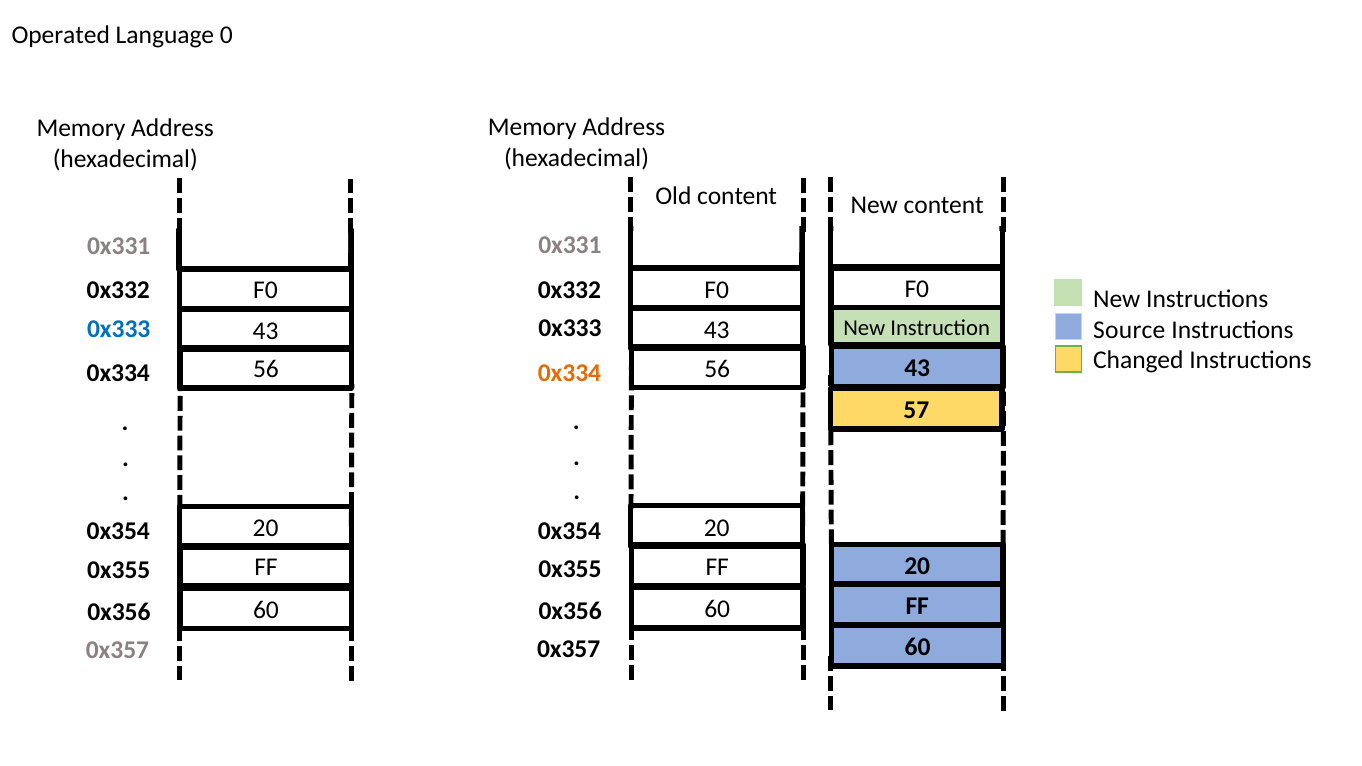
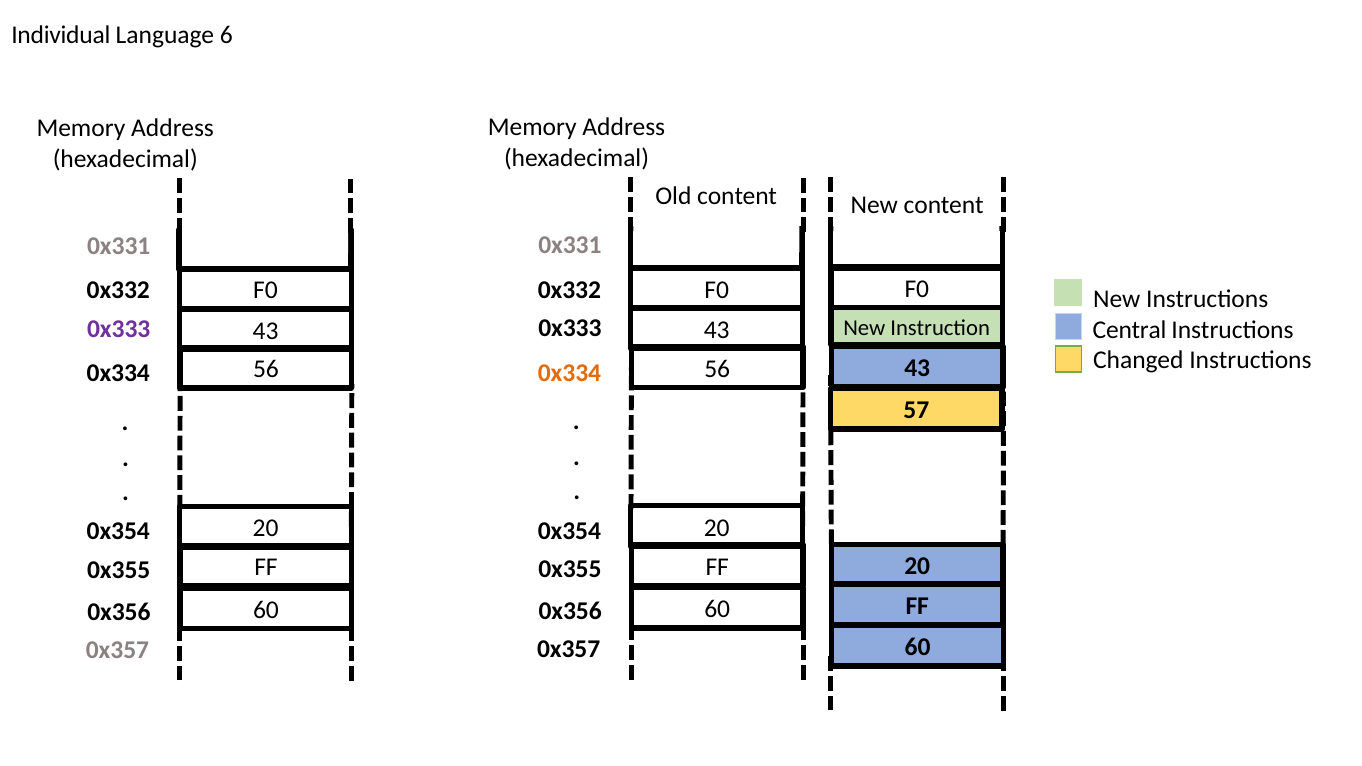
Operated: Operated -> Individual
0: 0 -> 6
0x333 at (119, 329) colour: blue -> purple
Source: Source -> Central
